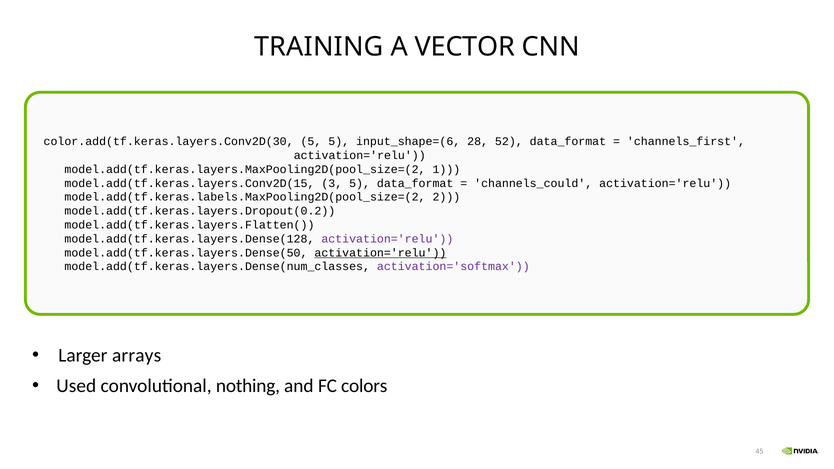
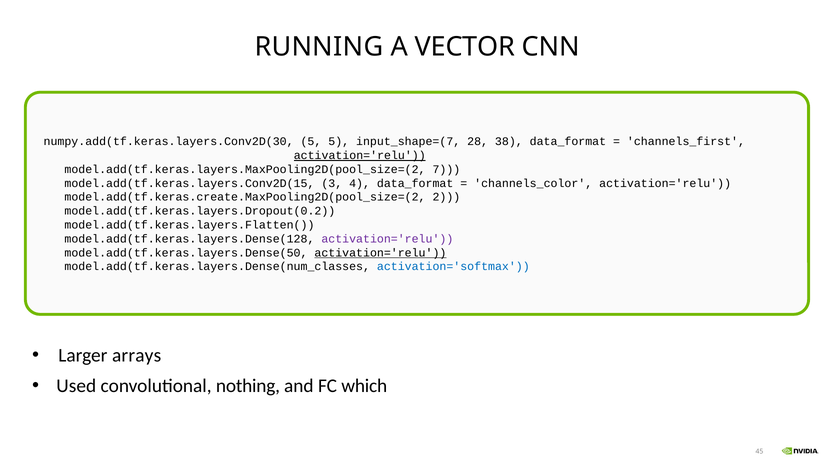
TRAINING: TRAINING -> RUNNING
color.add(tf.keras.layers.Conv2D(30: color.add(tf.keras.layers.Conv2D(30 -> numpy.add(tf.keras.layers.Conv2D(30
input_shape=(6: input_shape=(6 -> input_shape=(7
52: 52 -> 38
activation='relu at (360, 155) underline: none -> present
1: 1 -> 7
3 5: 5 -> 4
channels_could: channels_could -> channels_color
model.add(tf.keras.labels.MaxPooling2D(pool_size=(2: model.add(tf.keras.labels.MaxPooling2D(pool_size=(2 -> model.add(tf.keras.create.MaxPooling2D(pool_size=(2
activation='softmax colour: purple -> blue
colors: colors -> which
